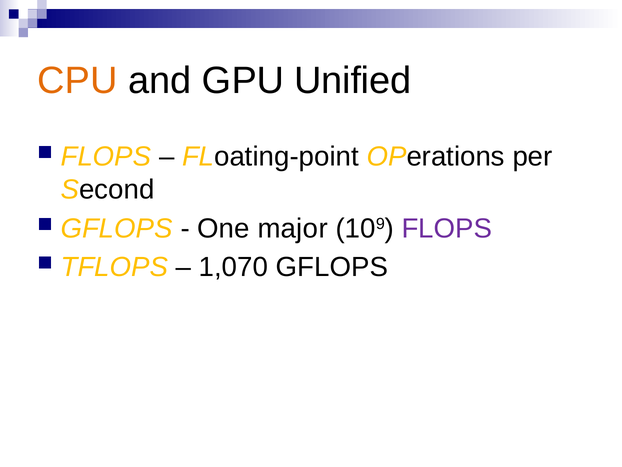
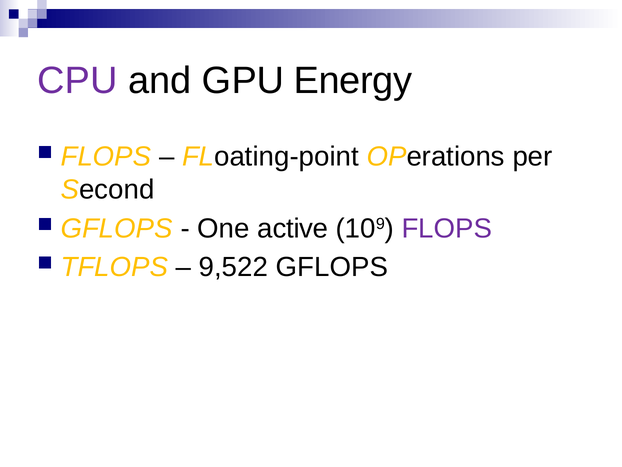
CPU colour: orange -> purple
Unified: Unified -> Energy
major: major -> active
1,070: 1,070 -> 9,522
